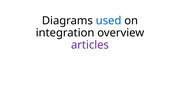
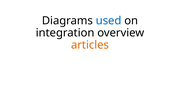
articles colour: purple -> orange
